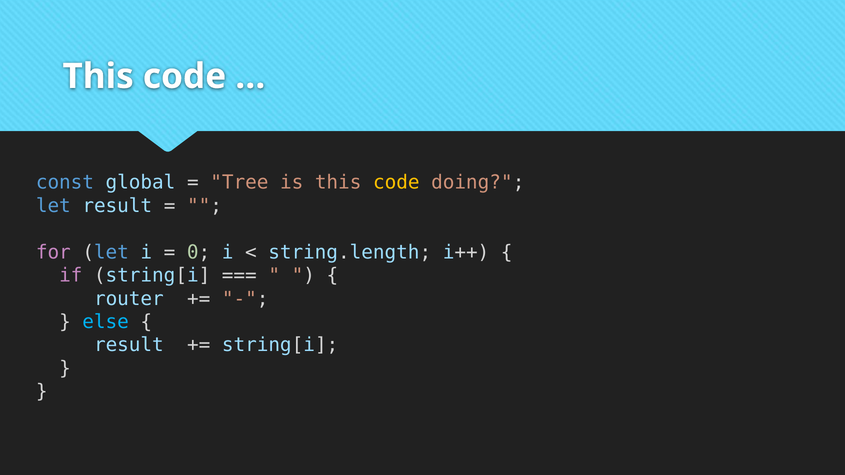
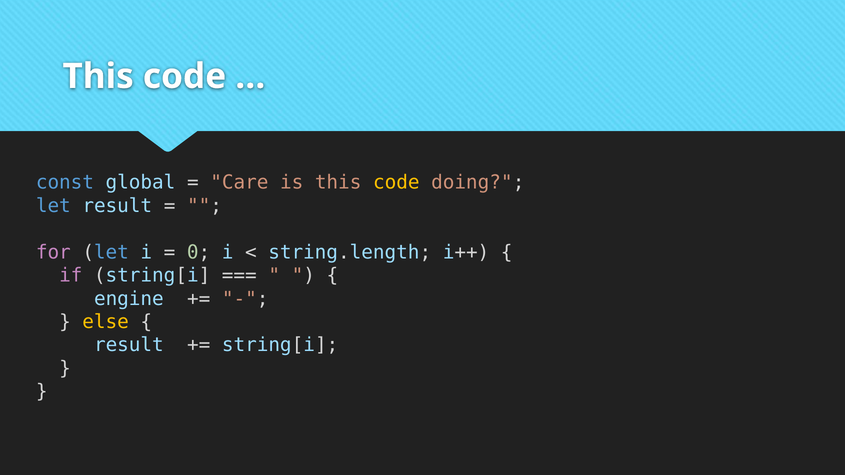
Tree: Tree -> Care
router: router -> engine
else colour: light blue -> yellow
